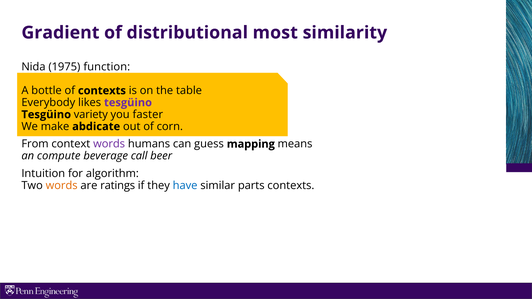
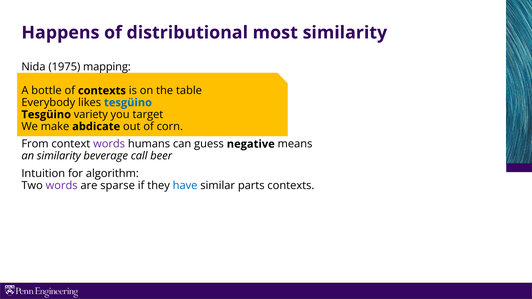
Gradient: Gradient -> Happens
function: function -> mapping
tesgüino at (128, 103) colour: purple -> blue
faster: faster -> target
mapping: mapping -> negative
an compute: compute -> similarity
words at (62, 186) colour: orange -> purple
ratings: ratings -> sparse
